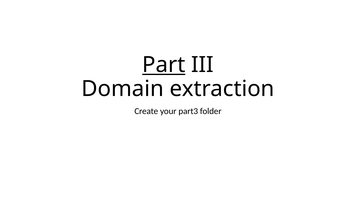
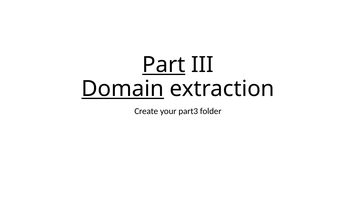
Domain underline: none -> present
